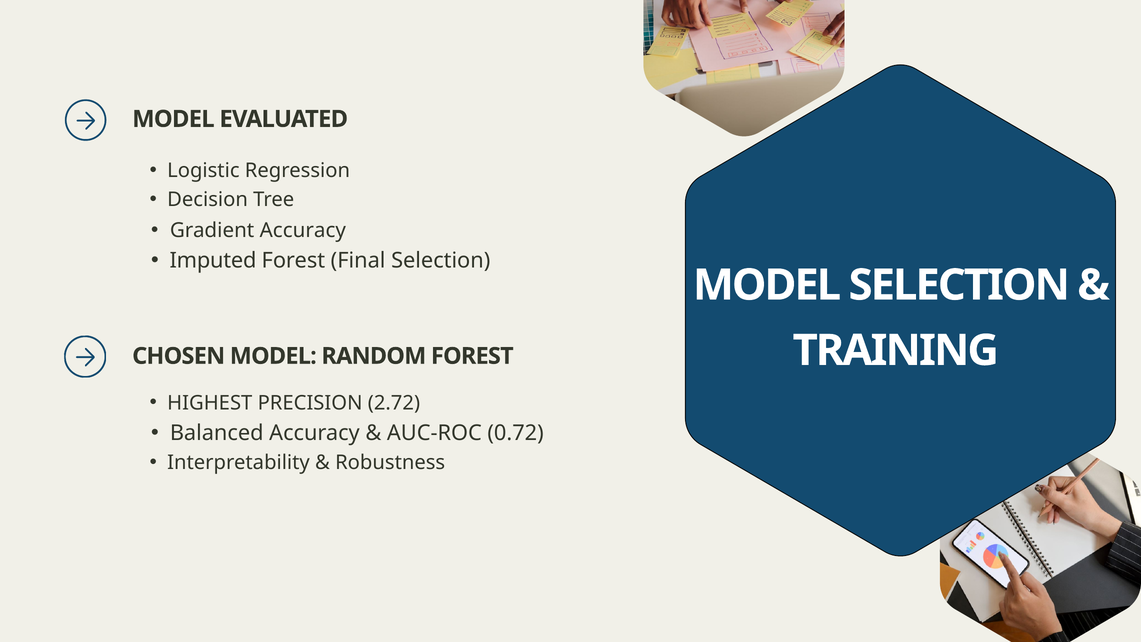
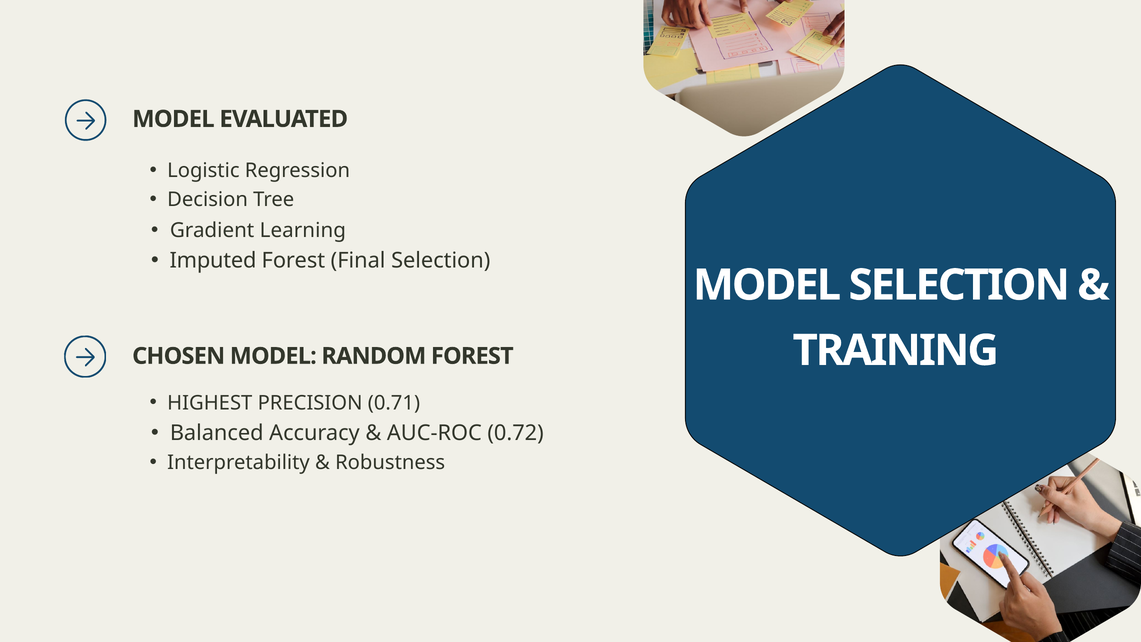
Gradient Accuracy: Accuracy -> Learning
2.72: 2.72 -> 0.71
